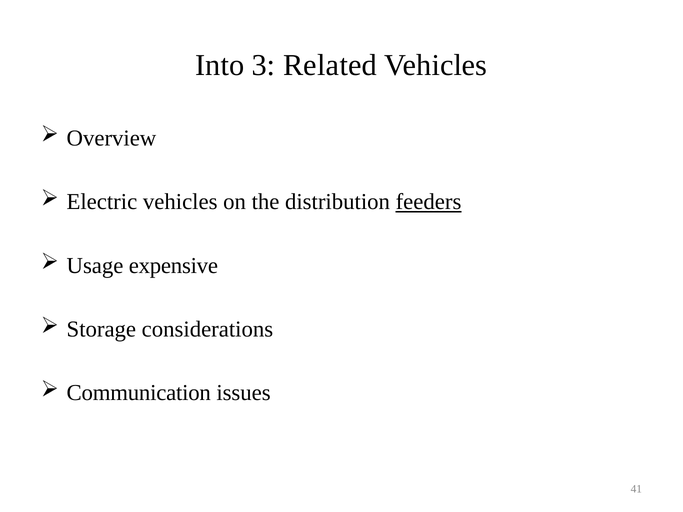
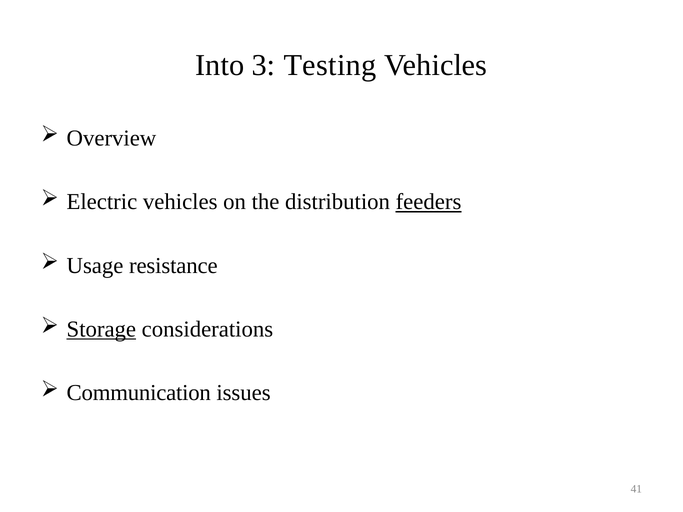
Related: Related -> Testing
expensive: expensive -> resistance
Storage underline: none -> present
